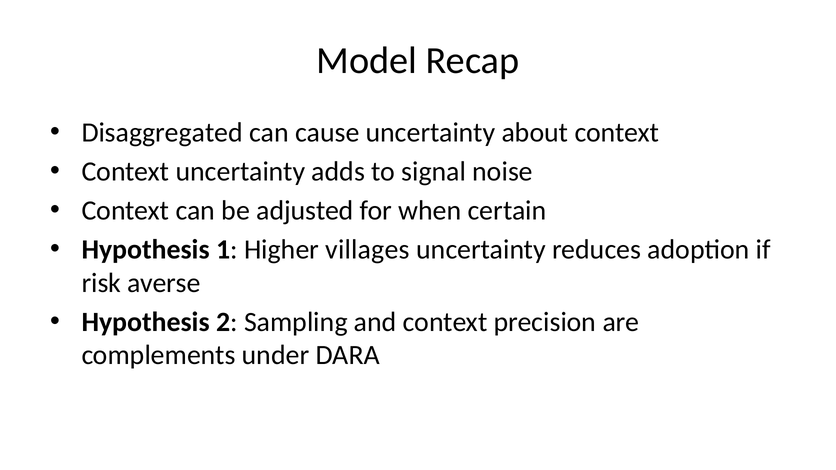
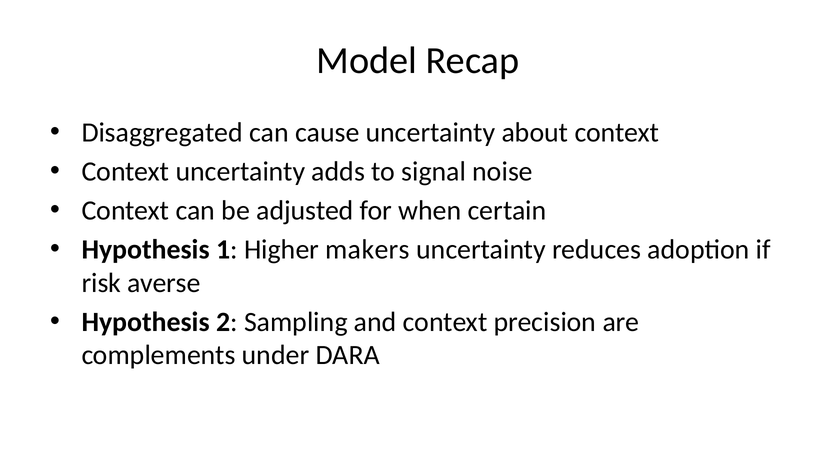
villages: villages -> makers
